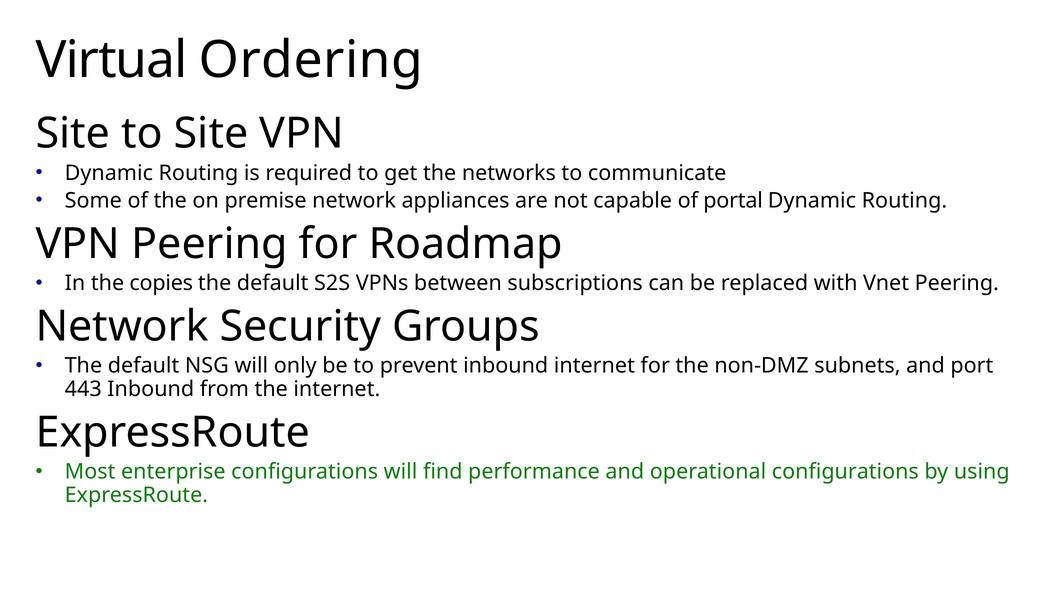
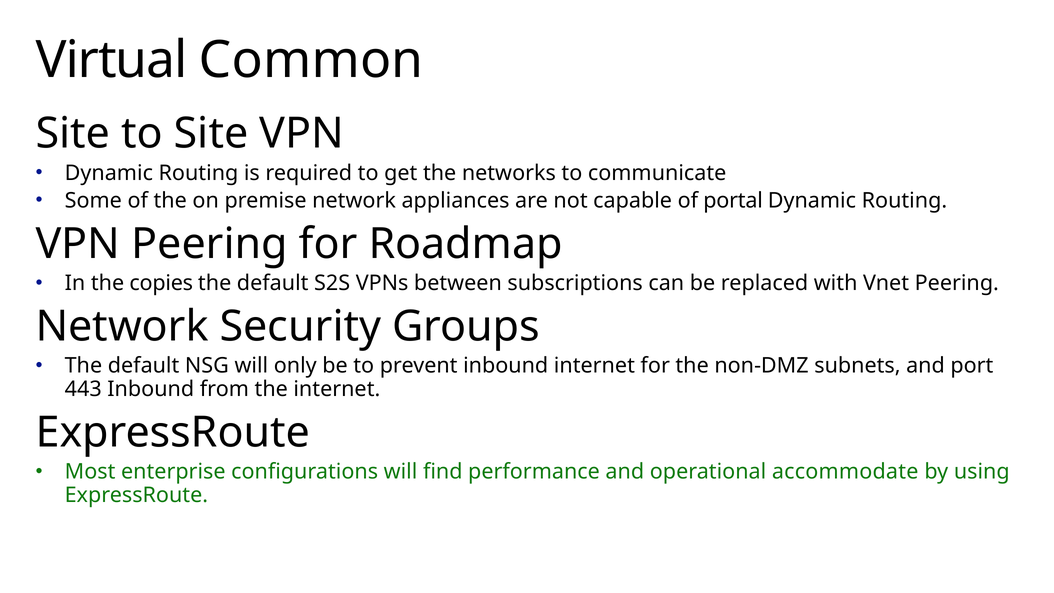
Ordering: Ordering -> Common
operational configurations: configurations -> accommodate
